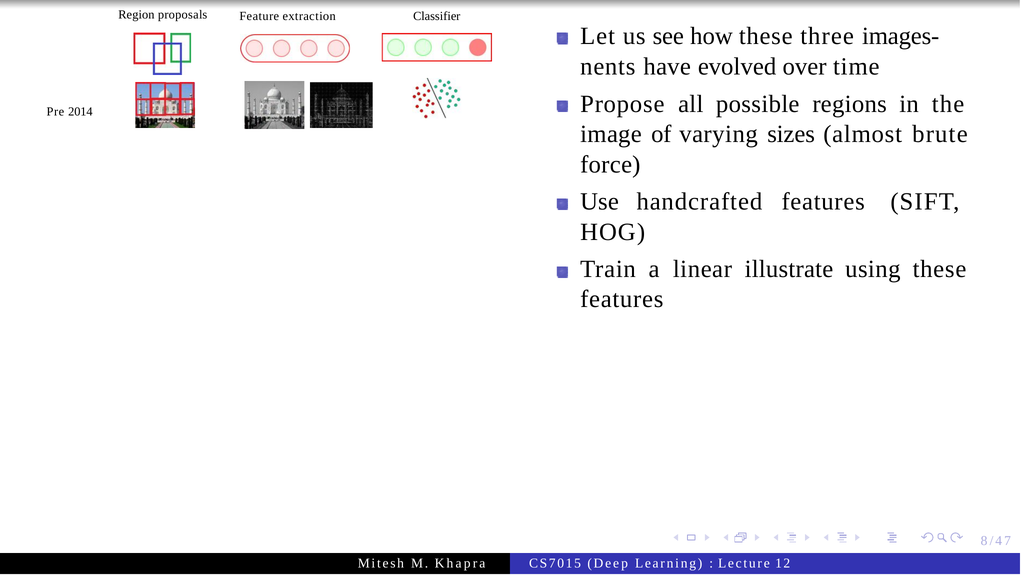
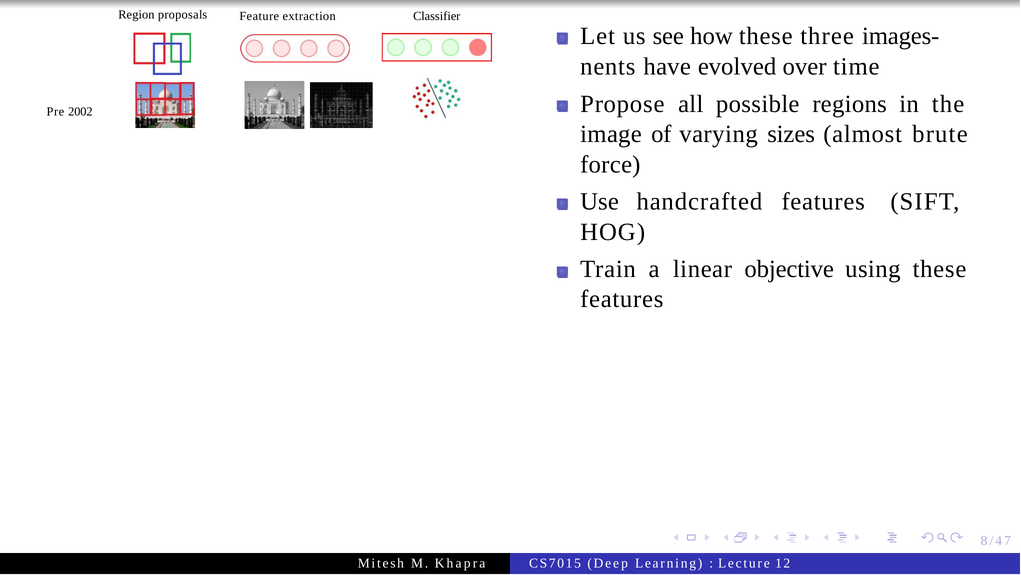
2014: 2014 -> 2002
illustrate: illustrate -> objective
